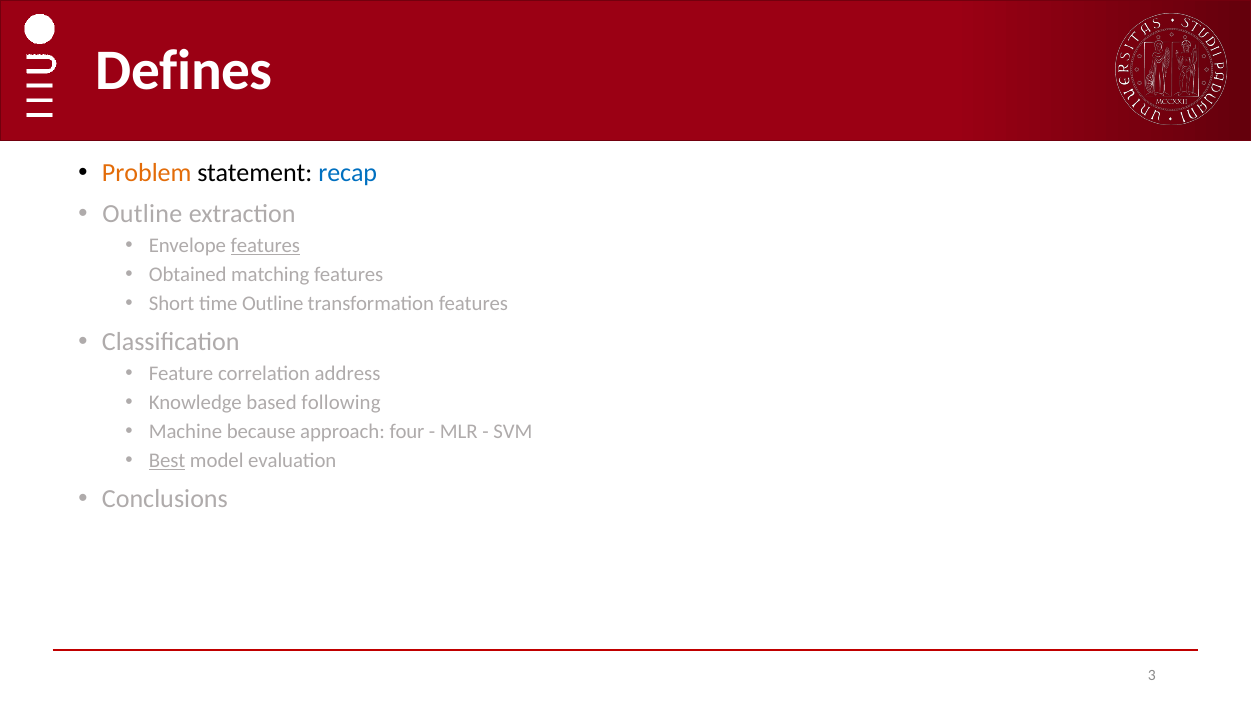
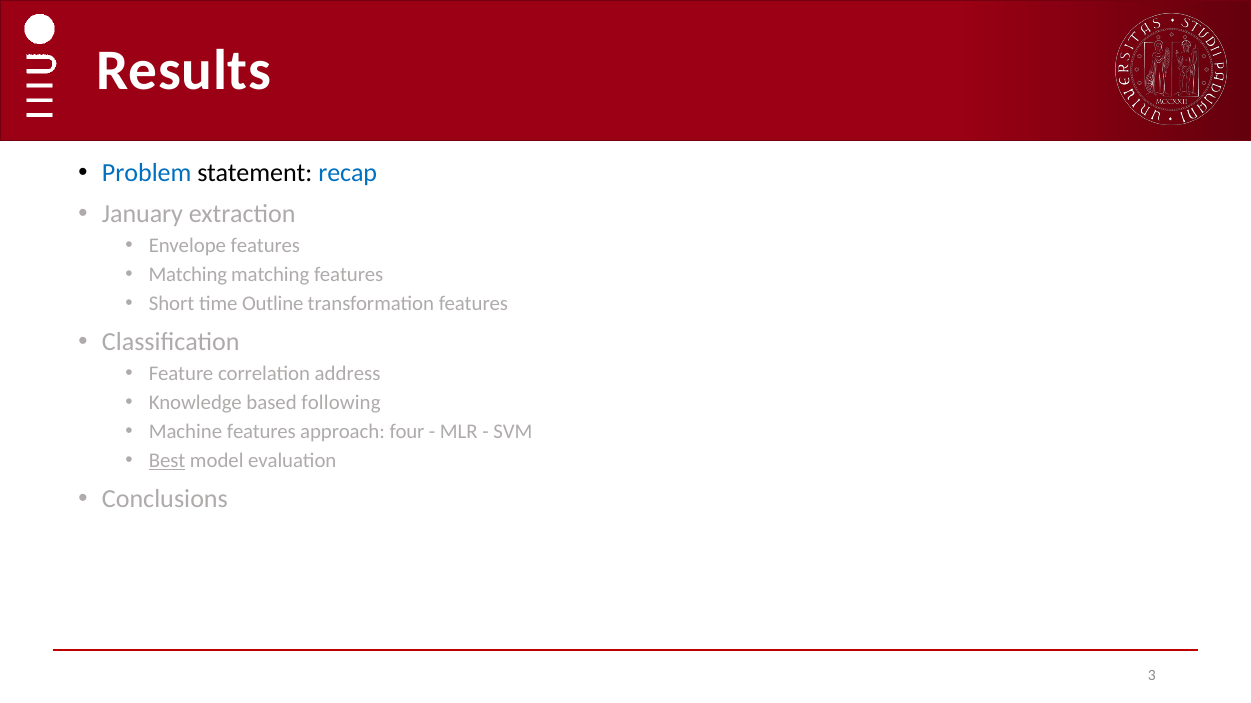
Defines: Defines -> Results
Problem colour: orange -> blue
Outline at (142, 214): Outline -> January
features at (265, 246) underline: present -> none
Obtained at (188, 275): Obtained -> Matching
Machine because: because -> features
